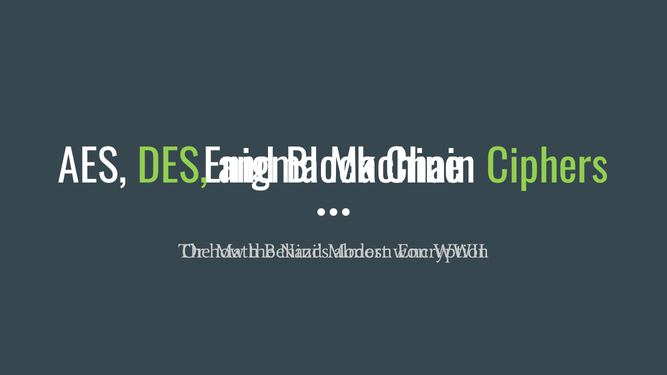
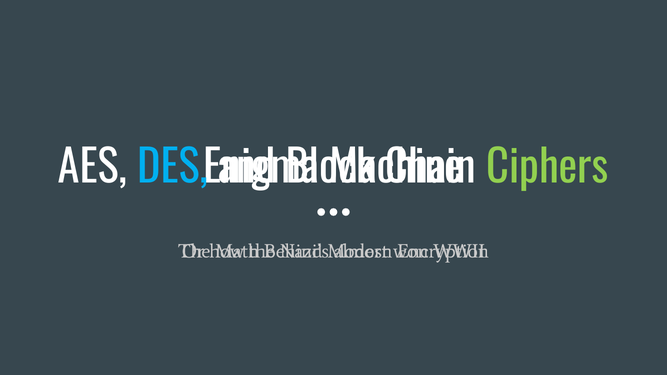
DES colour: light green -> light blue
